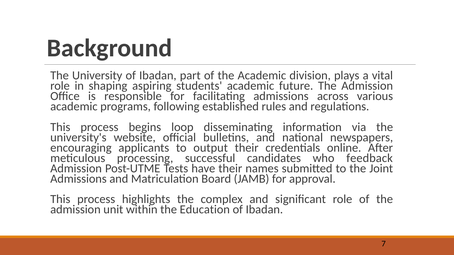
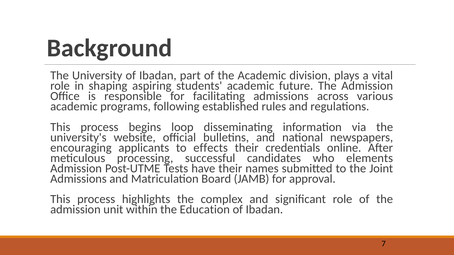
output: output -> effects
feedback: feedback -> elements
